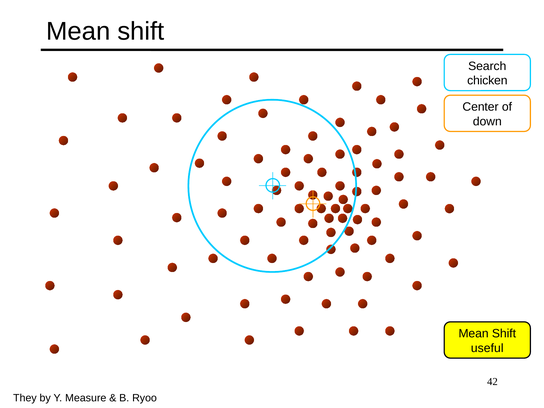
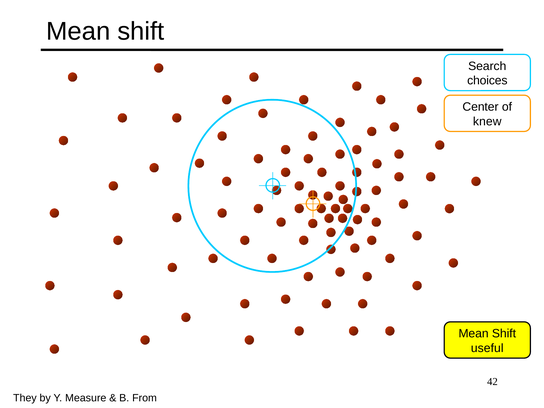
chicken: chicken -> choices
down: down -> knew
Ryoo: Ryoo -> From
